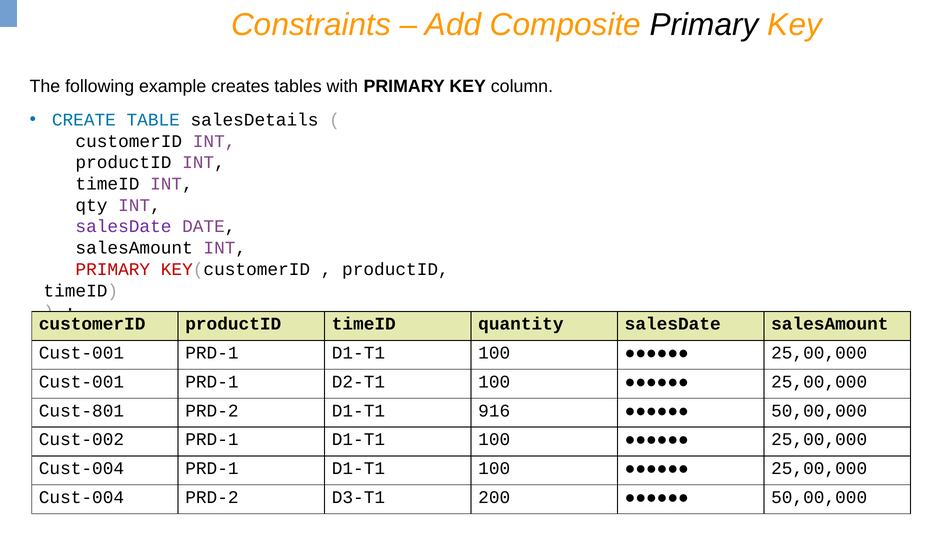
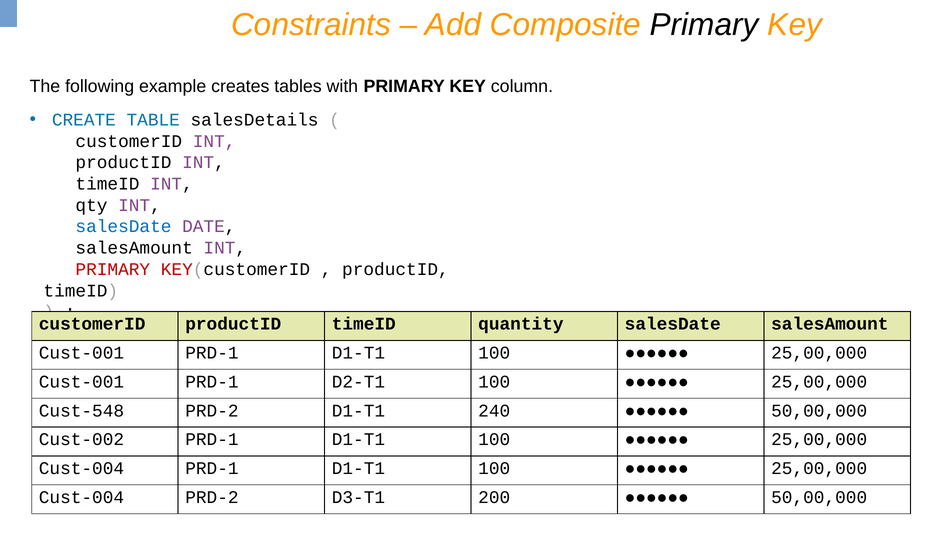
salesDate at (123, 226) colour: purple -> blue
Cust-801: Cust-801 -> Cust-548
916: 916 -> 240
